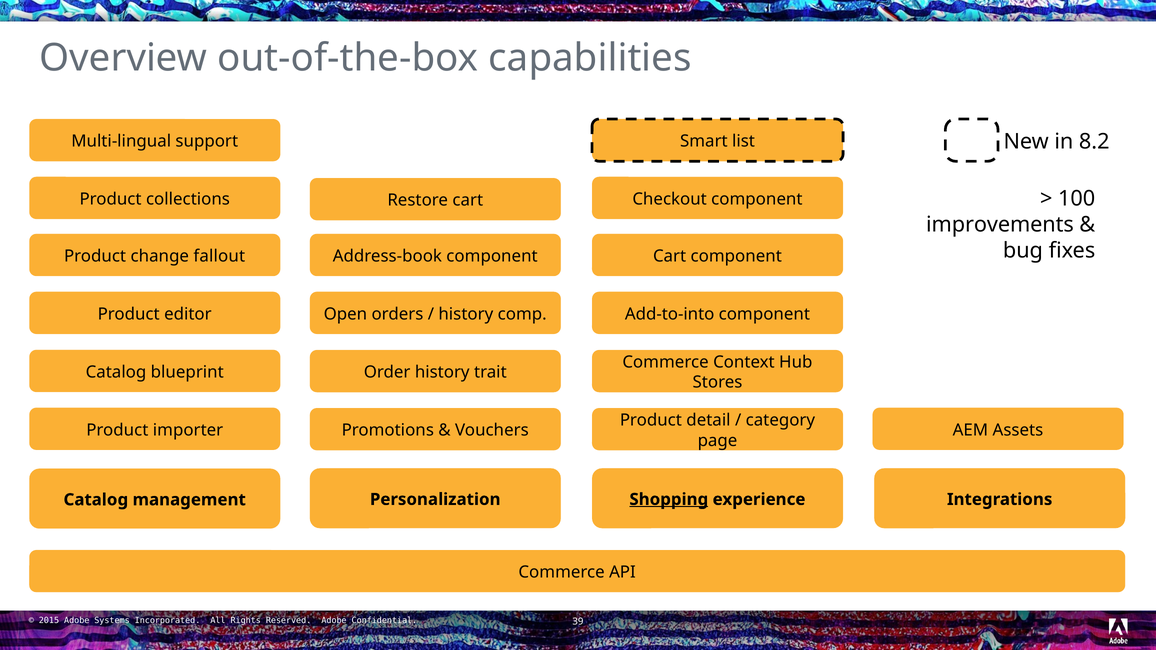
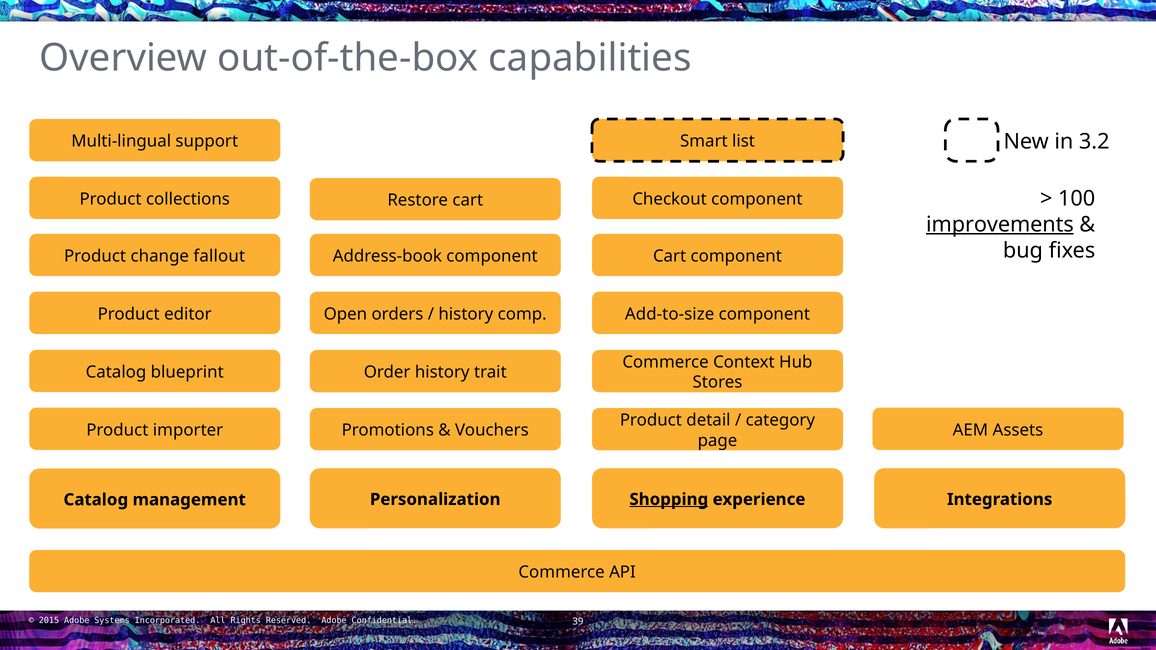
8.2: 8.2 -> 3.2
improvements underline: none -> present
Add-to-into: Add-to-into -> Add-to-size
